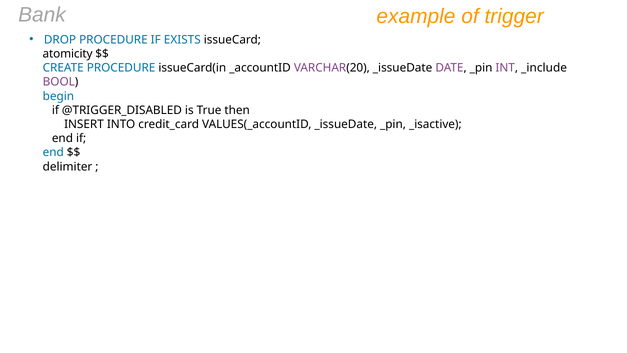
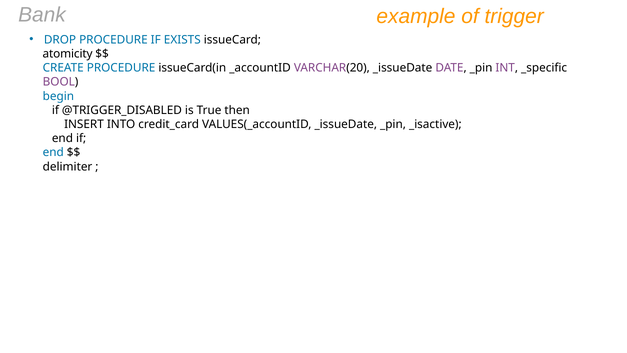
_include: _include -> _specific
